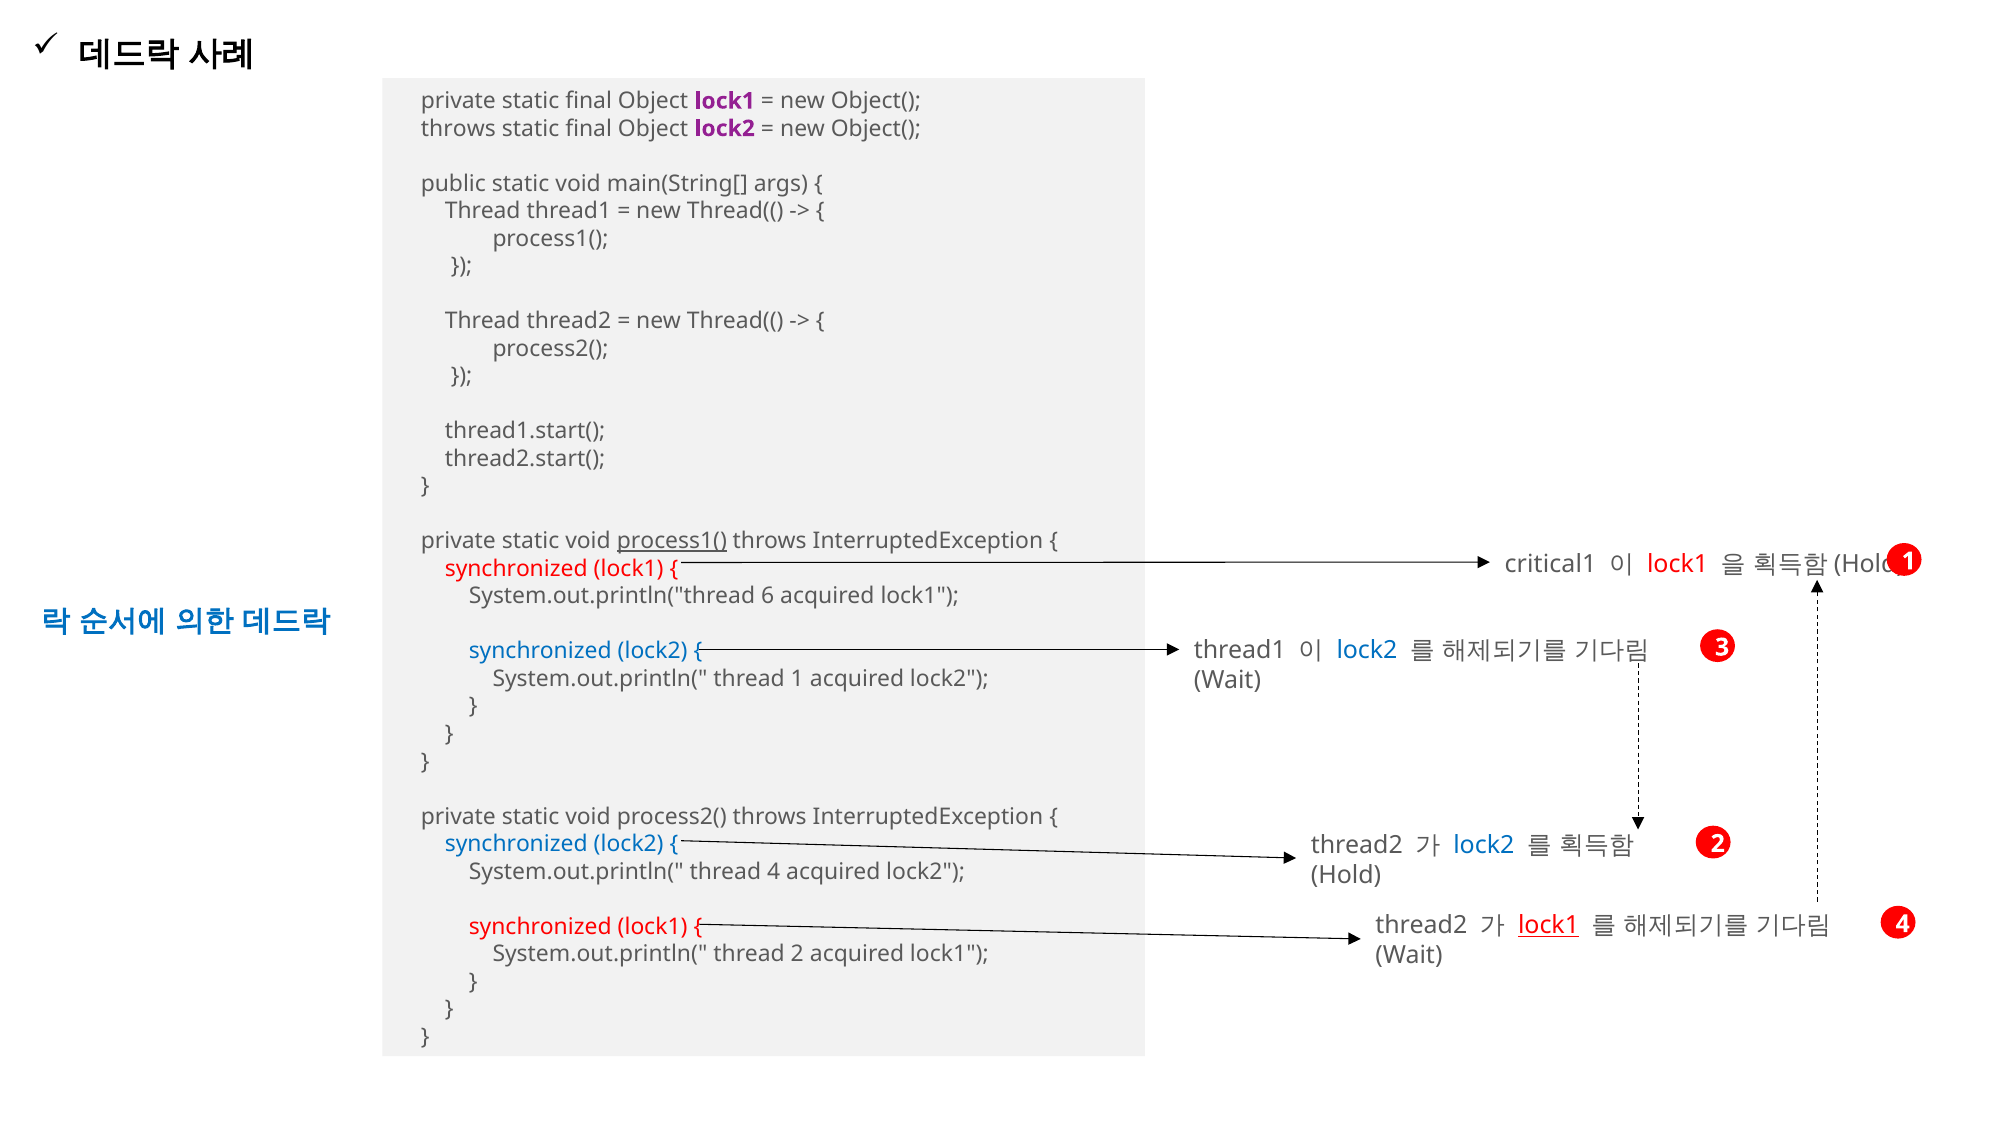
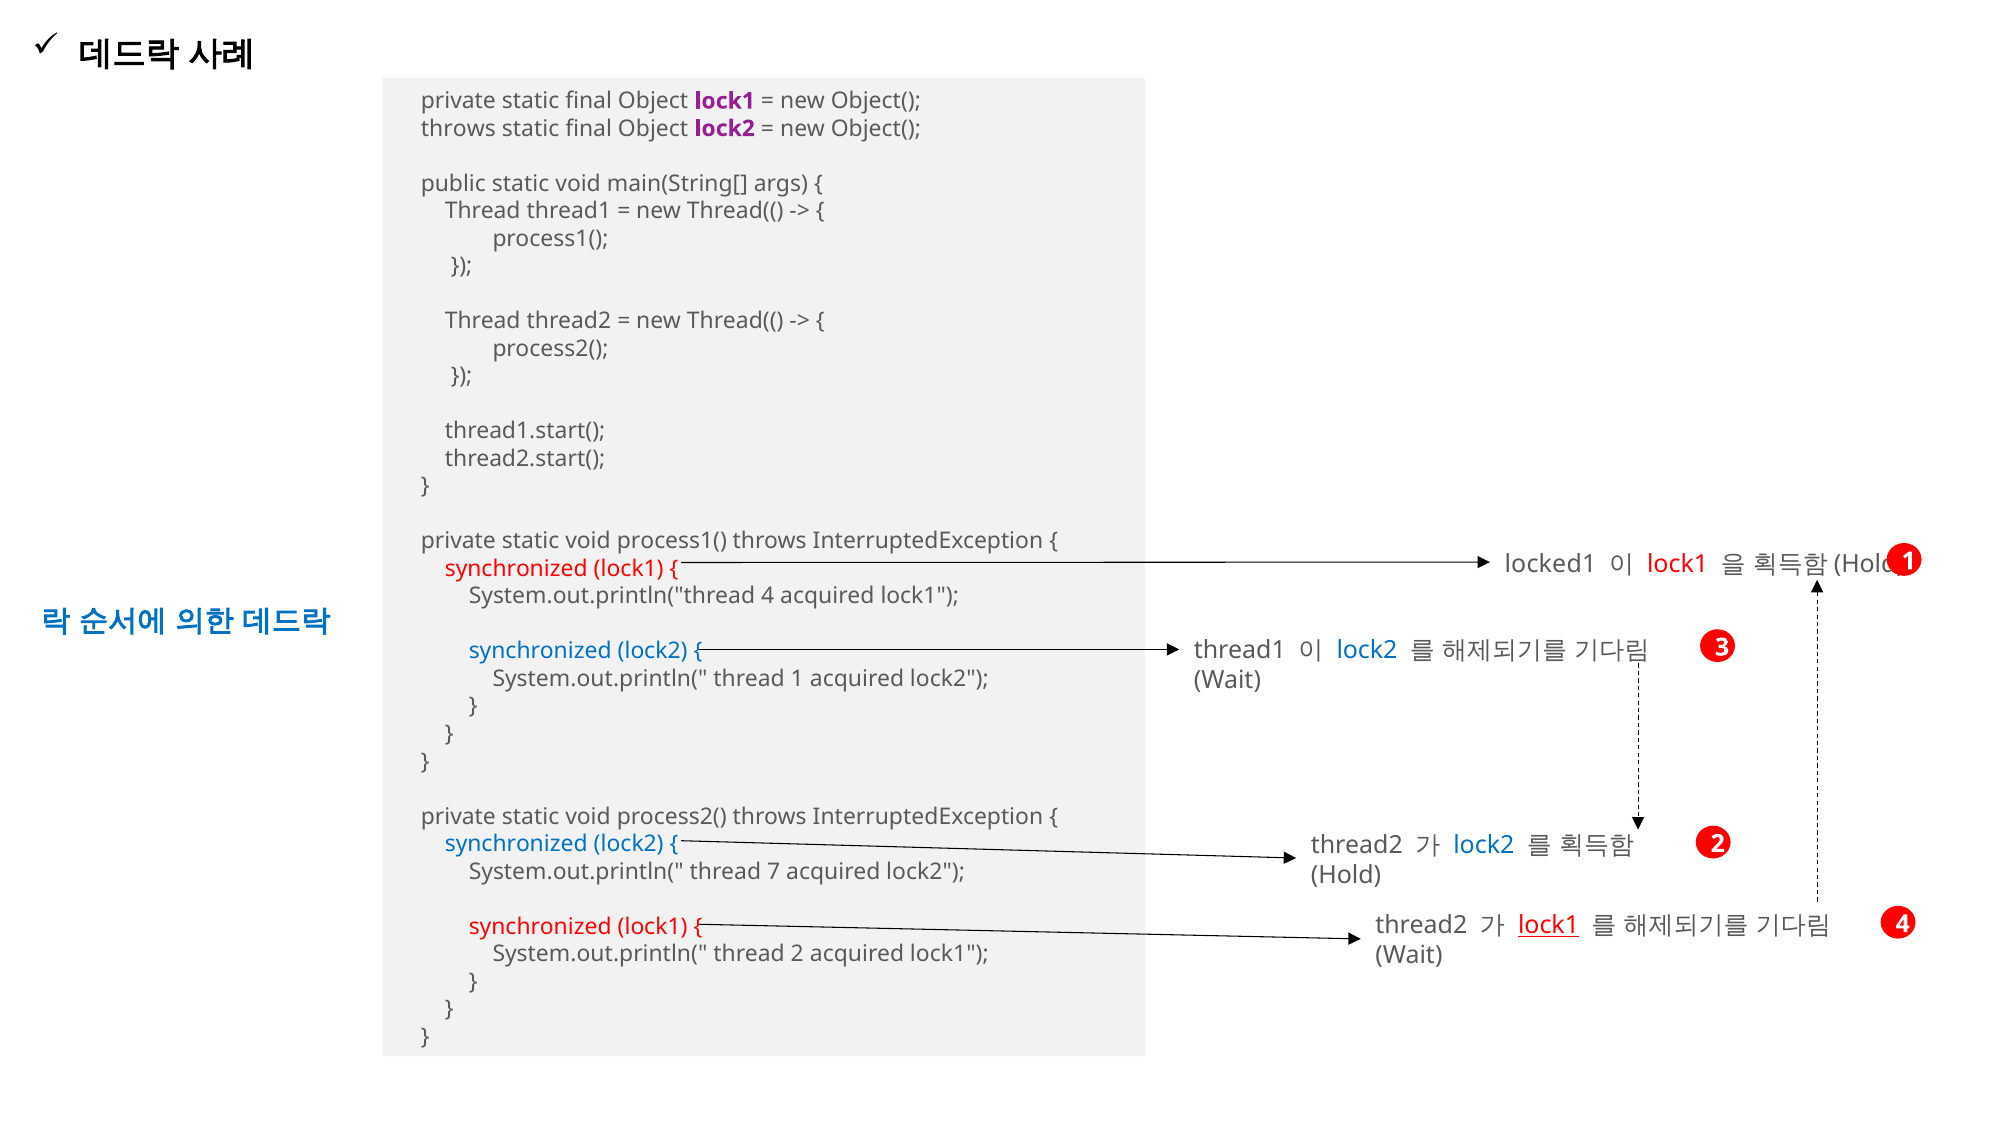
process1( at (672, 541) underline: present -> none
critical1: critical1 -> locked1
System.out.println("thread 6: 6 -> 4
thread 4: 4 -> 7
